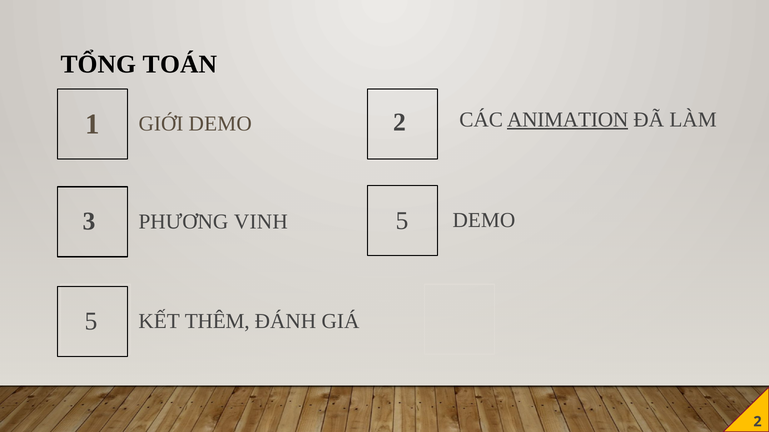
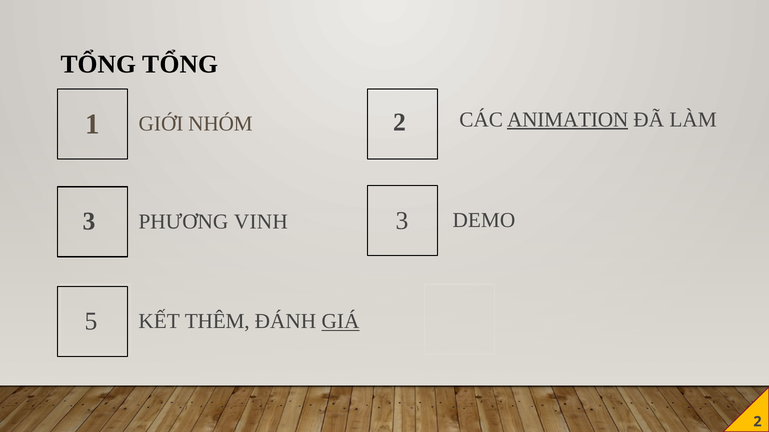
TỔNG TOÁN: TOÁN -> TỔNG
GIỚI DEMO: DEMO -> NHÓM
3 5: 5 -> 3
GIÁ underline: none -> present
